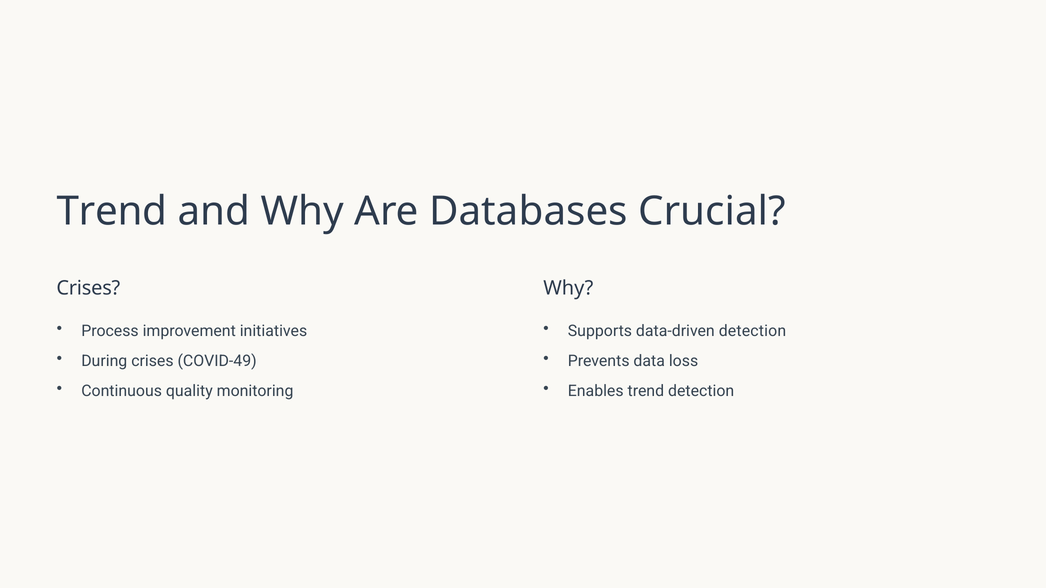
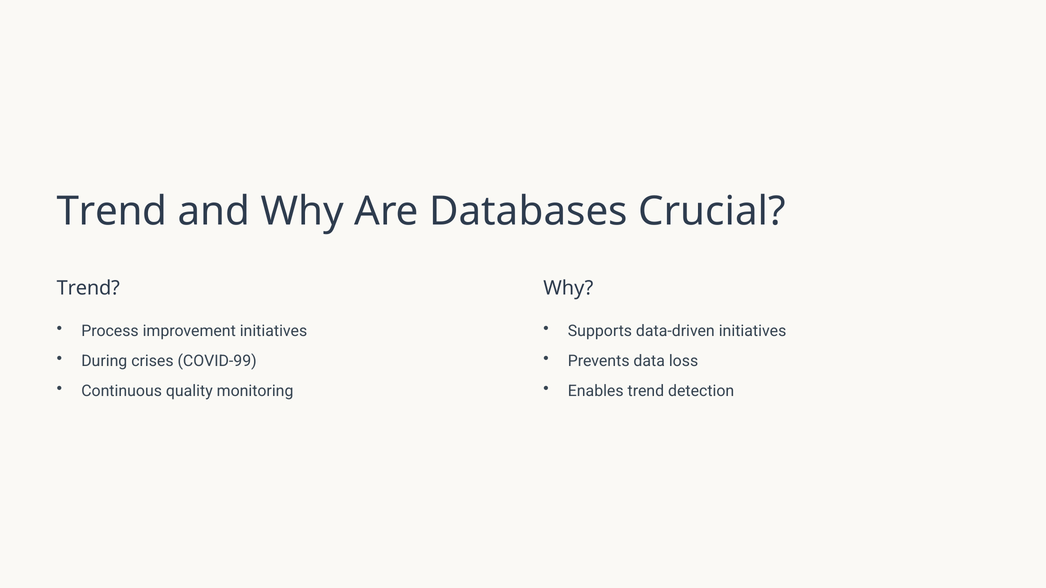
Crises at (88, 288): Crises -> Trend
data-driven detection: detection -> initiatives
COVID-49: COVID-49 -> COVID-99
